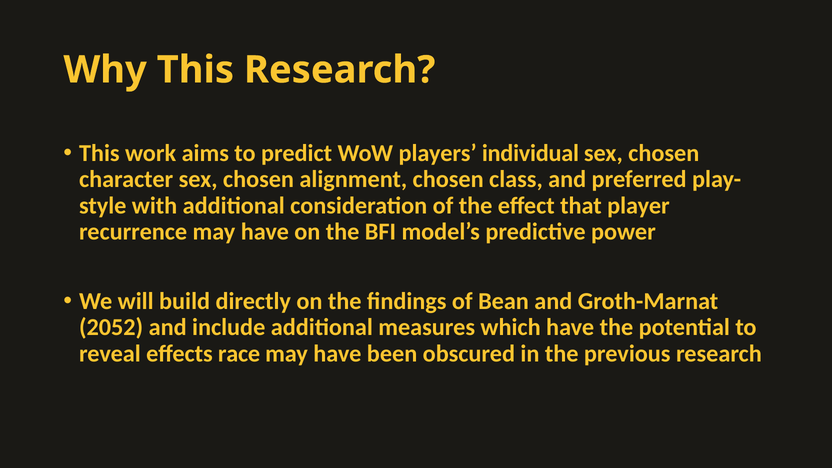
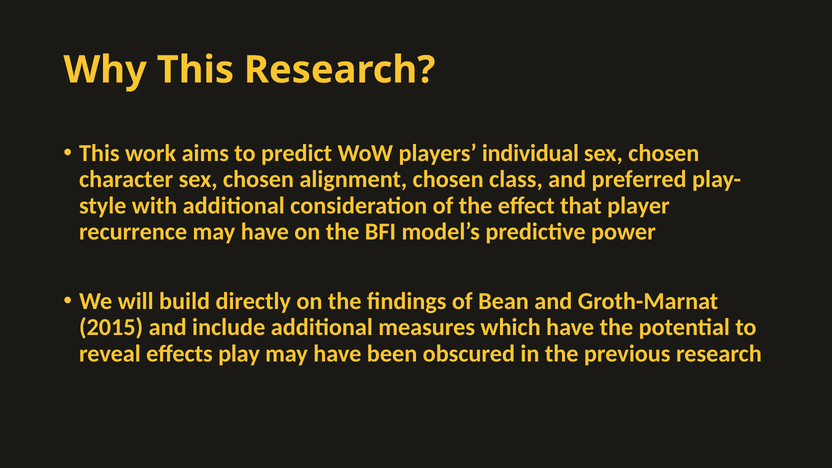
2052: 2052 -> 2015
race: race -> play
